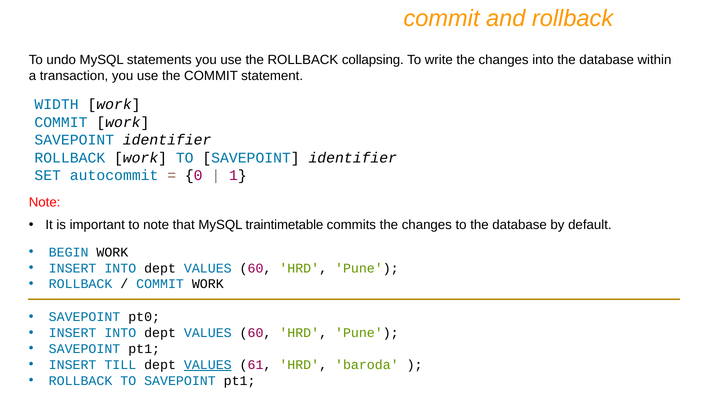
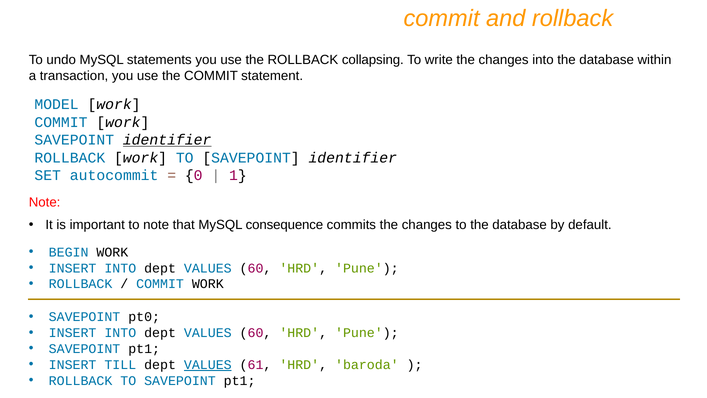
WIDTH: WIDTH -> MODEL
identifier at (167, 140) underline: none -> present
traintimetable: traintimetable -> consequence
